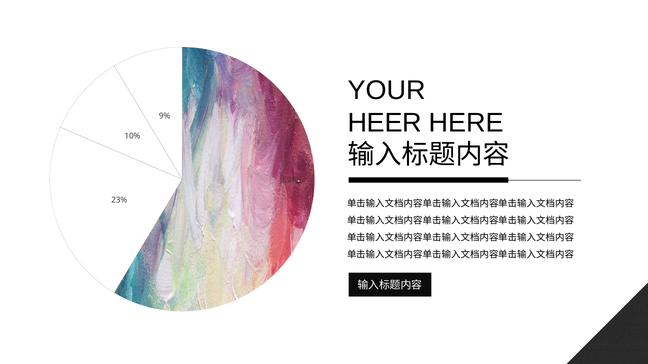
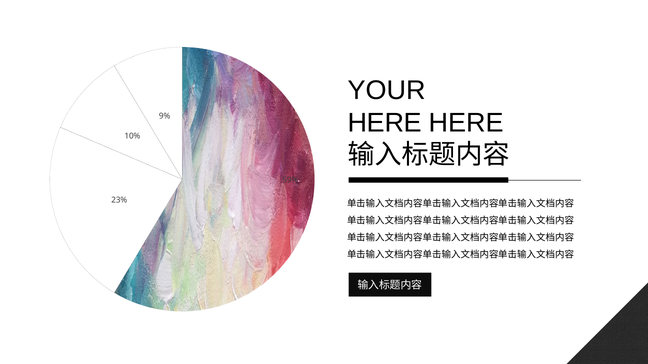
HEER at (385, 123): HEER -> HERE
